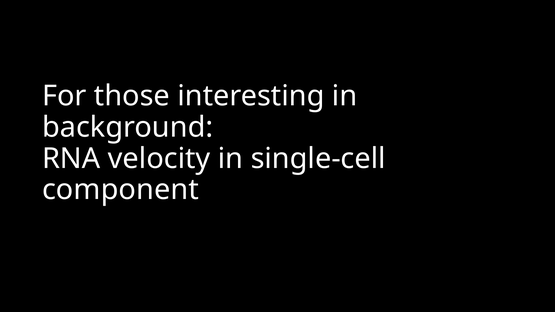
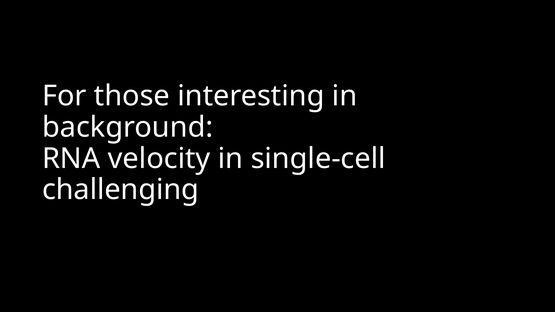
component: component -> challenging
